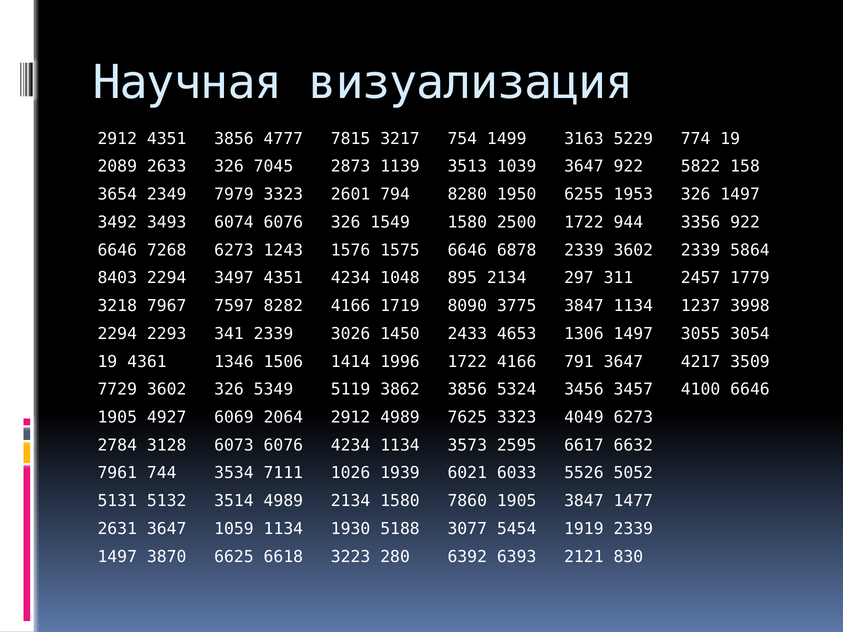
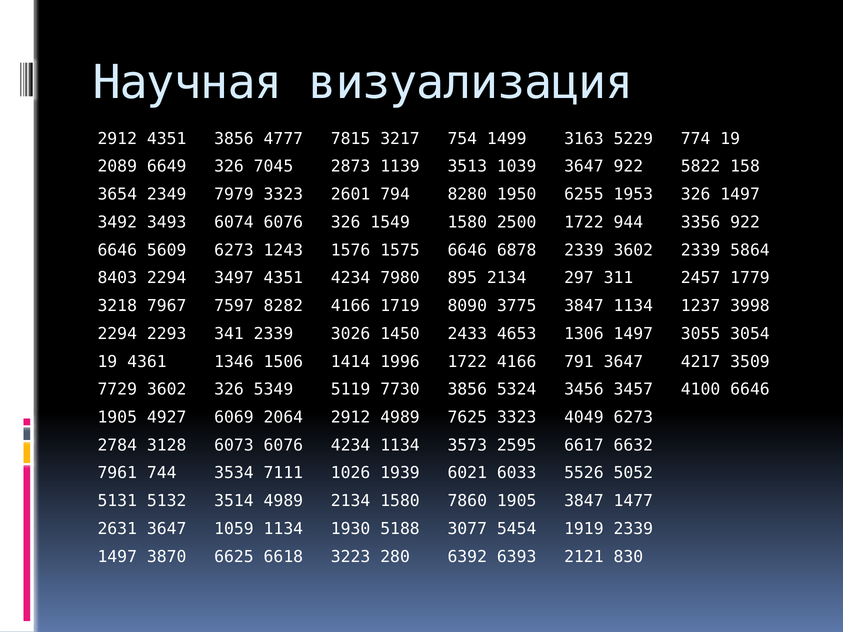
2633: 2633 -> 6649
7268: 7268 -> 5609
1048: 1048 -> 7980
3862: 3862 -> 7730
